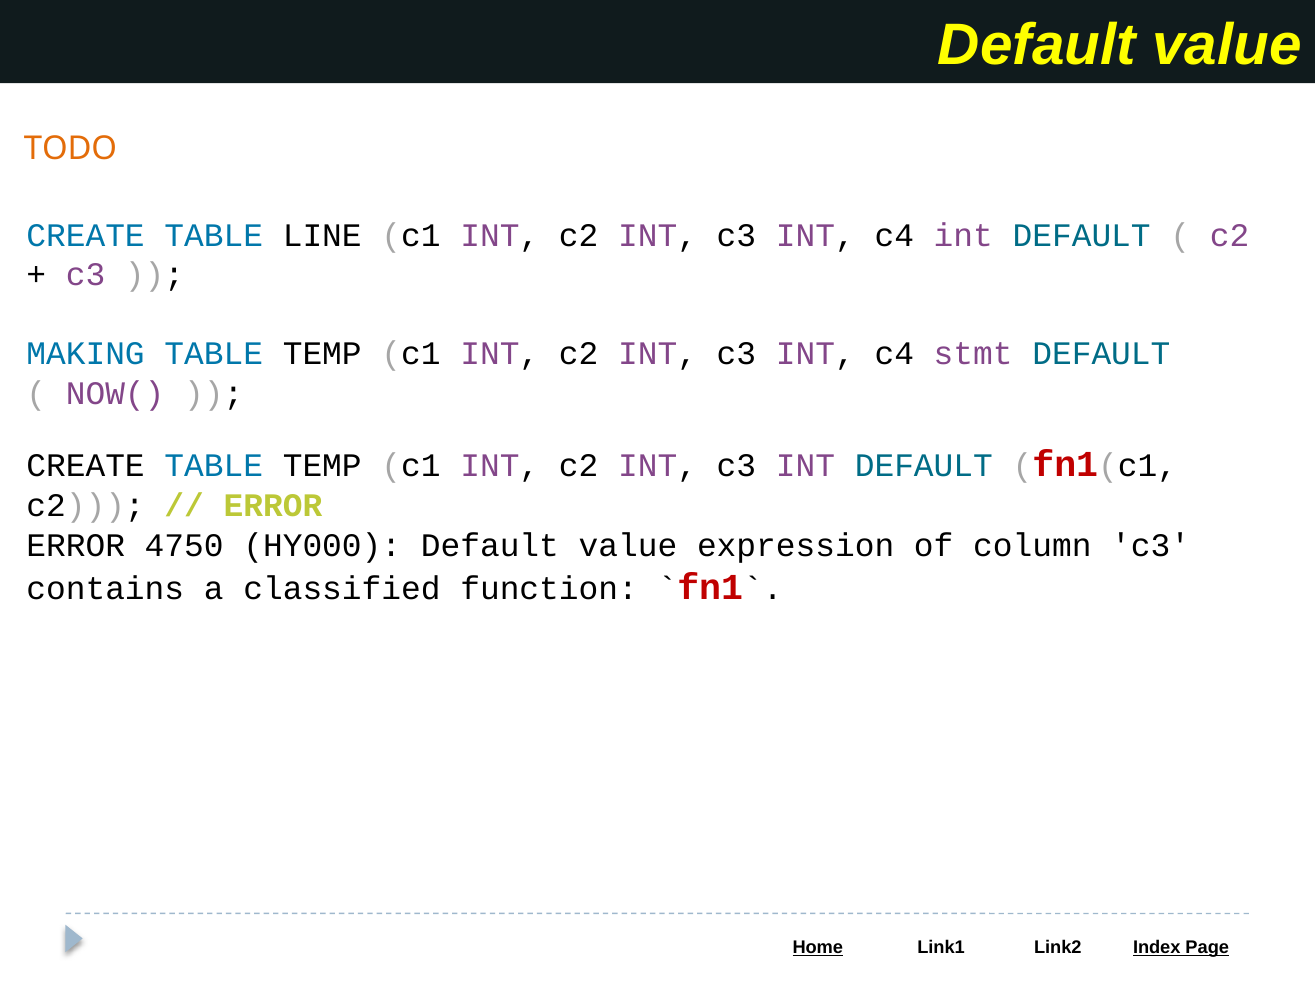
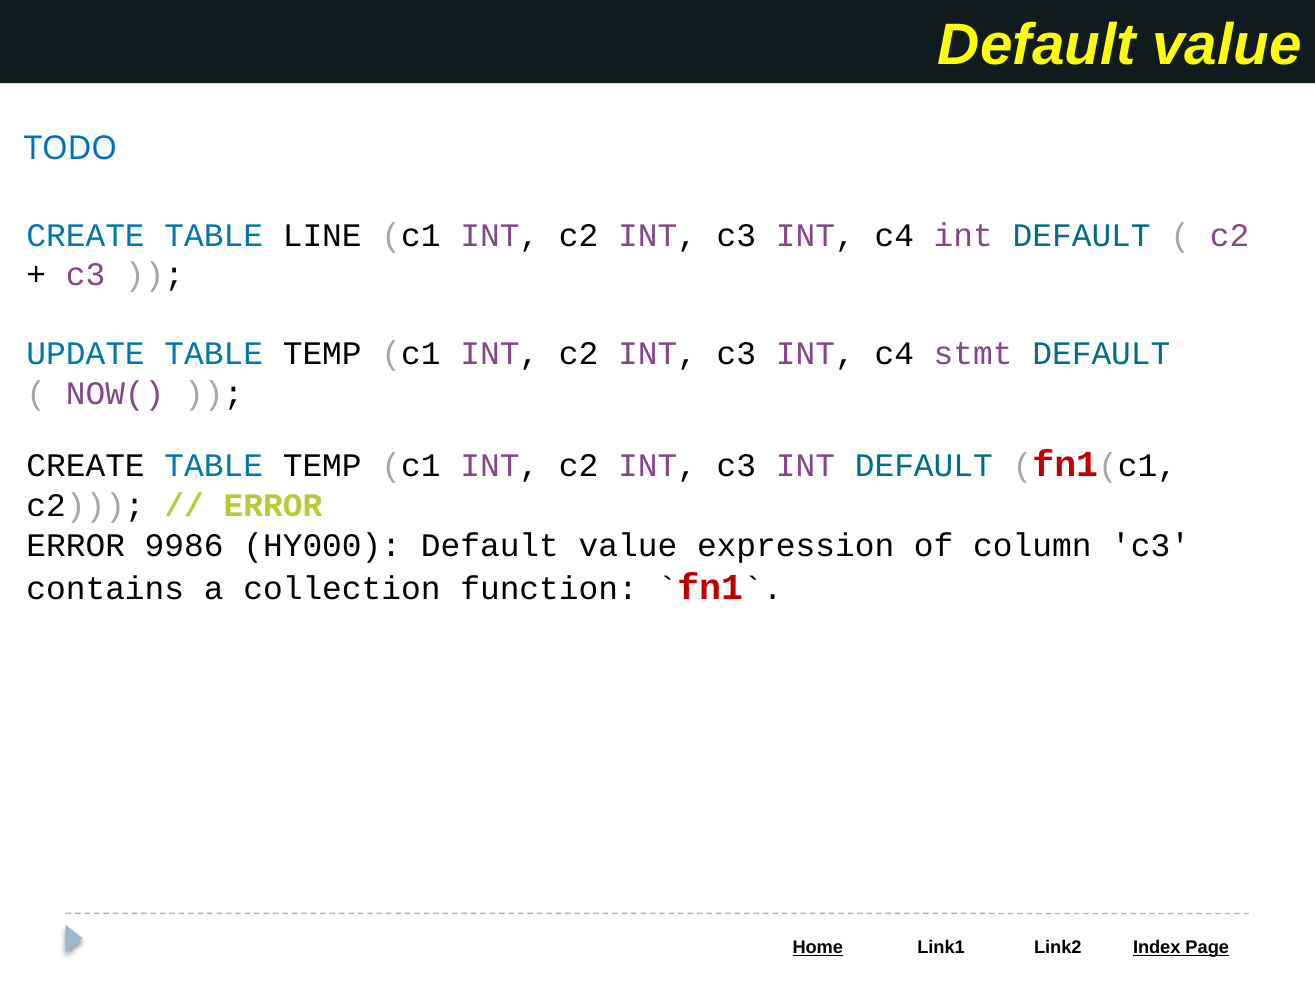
TODO colour: orange -> blue
MAKING: MAKING -> UPDATE
4750: 4750 -> 9986
classified: classified -> collection
